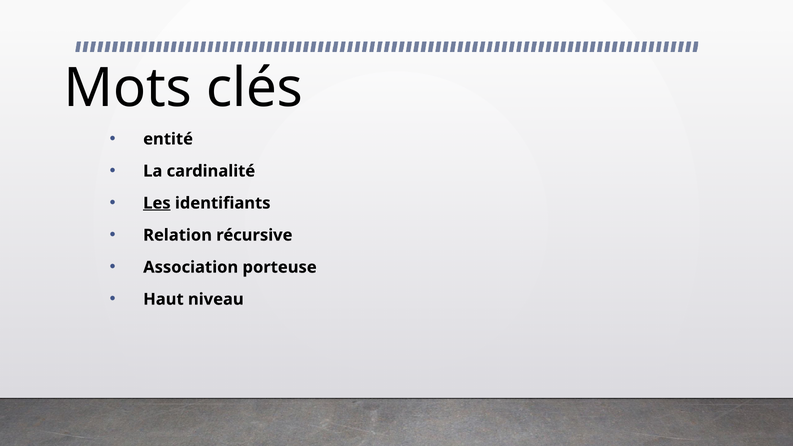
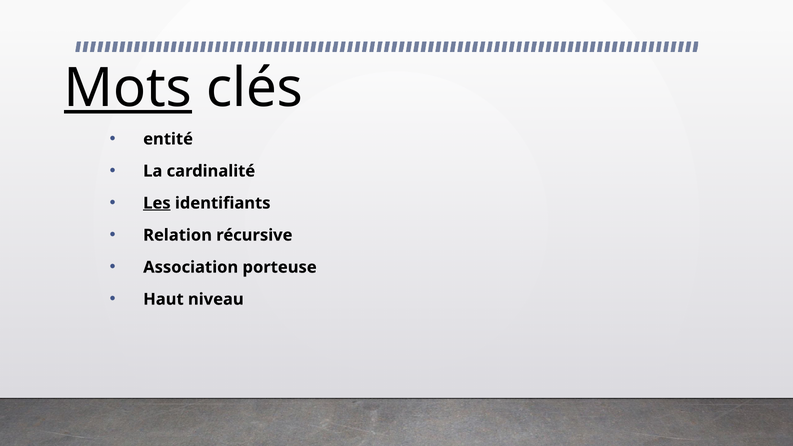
Mots underline: none -> present
